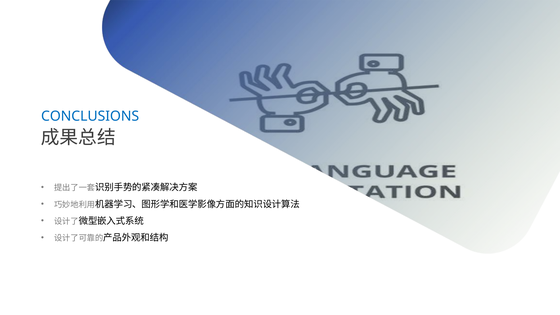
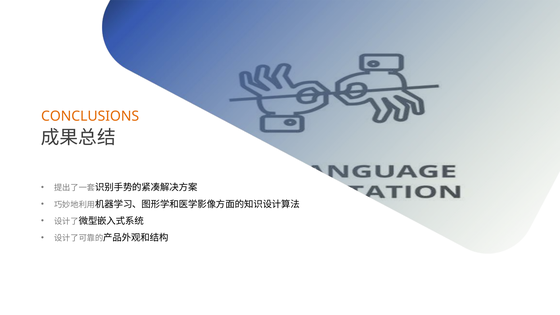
CONCLUSIONS colour: blue -> orange
